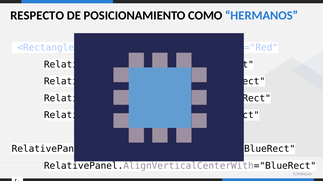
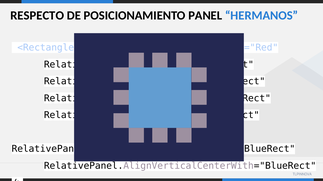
COMO: COMO -> PANEL
